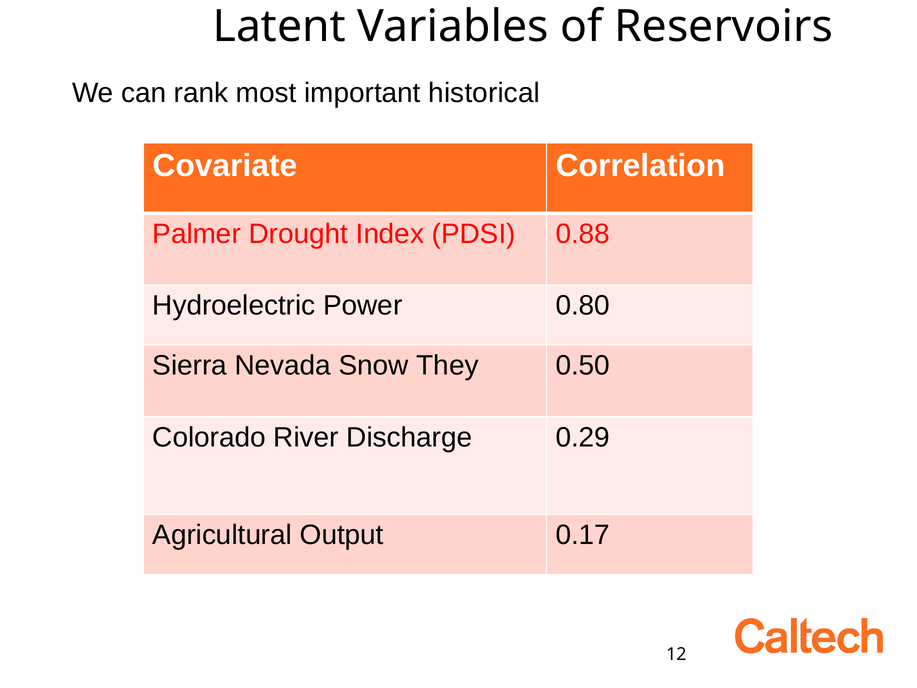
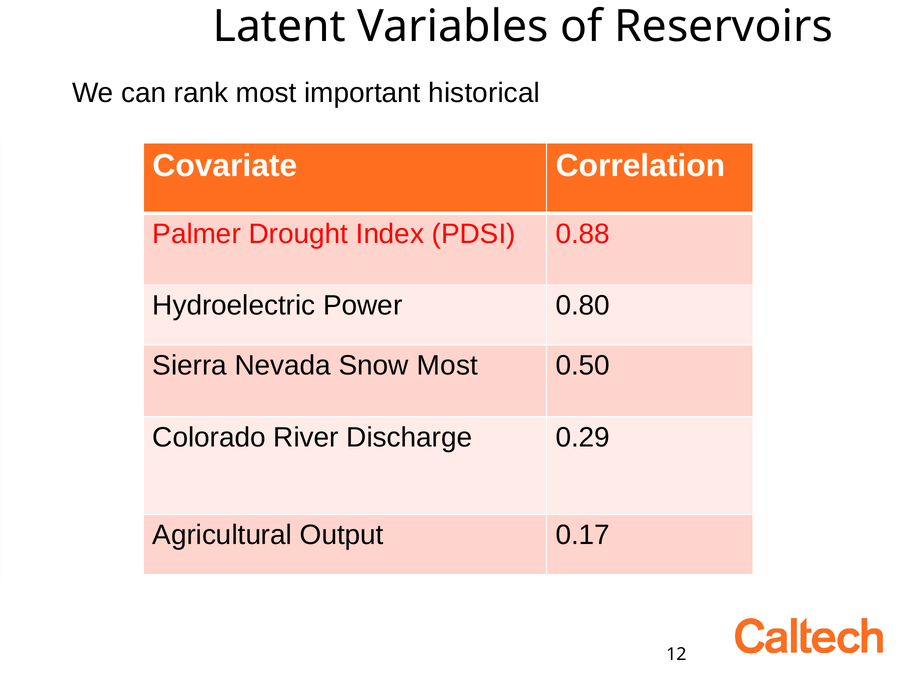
Snow They: They -> Most
